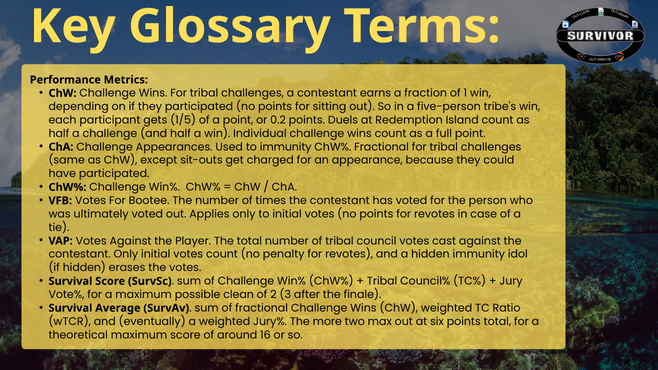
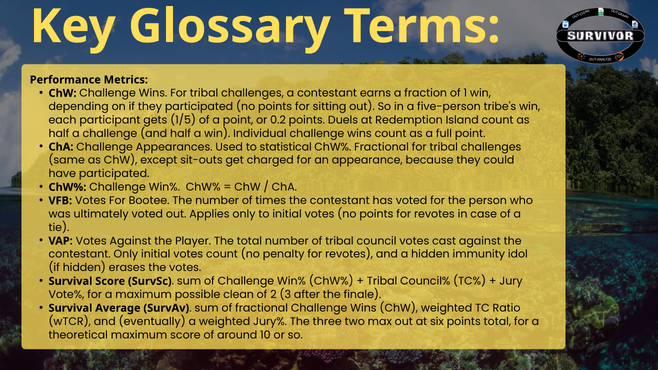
to immunity: immunity -> statistical
more: more -> three
16: 16 -> 10
